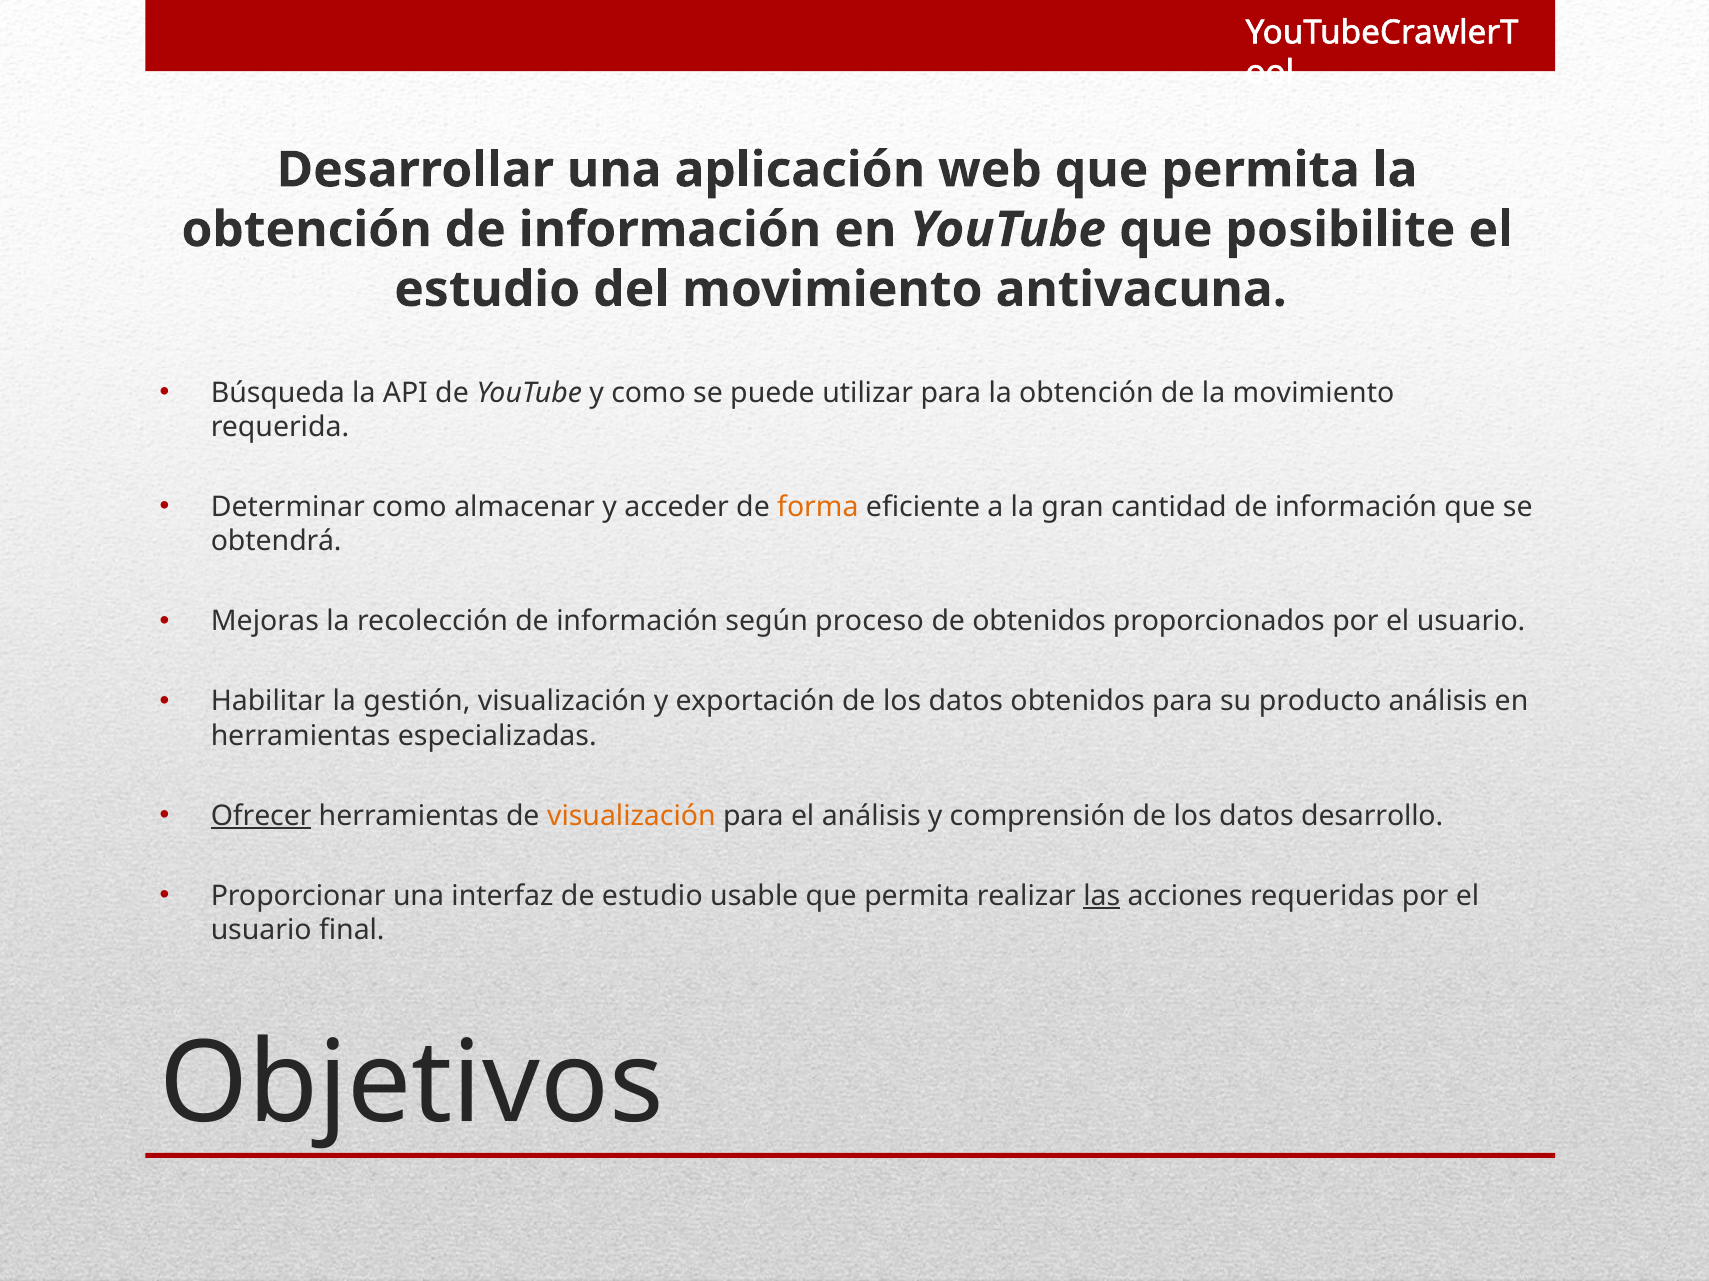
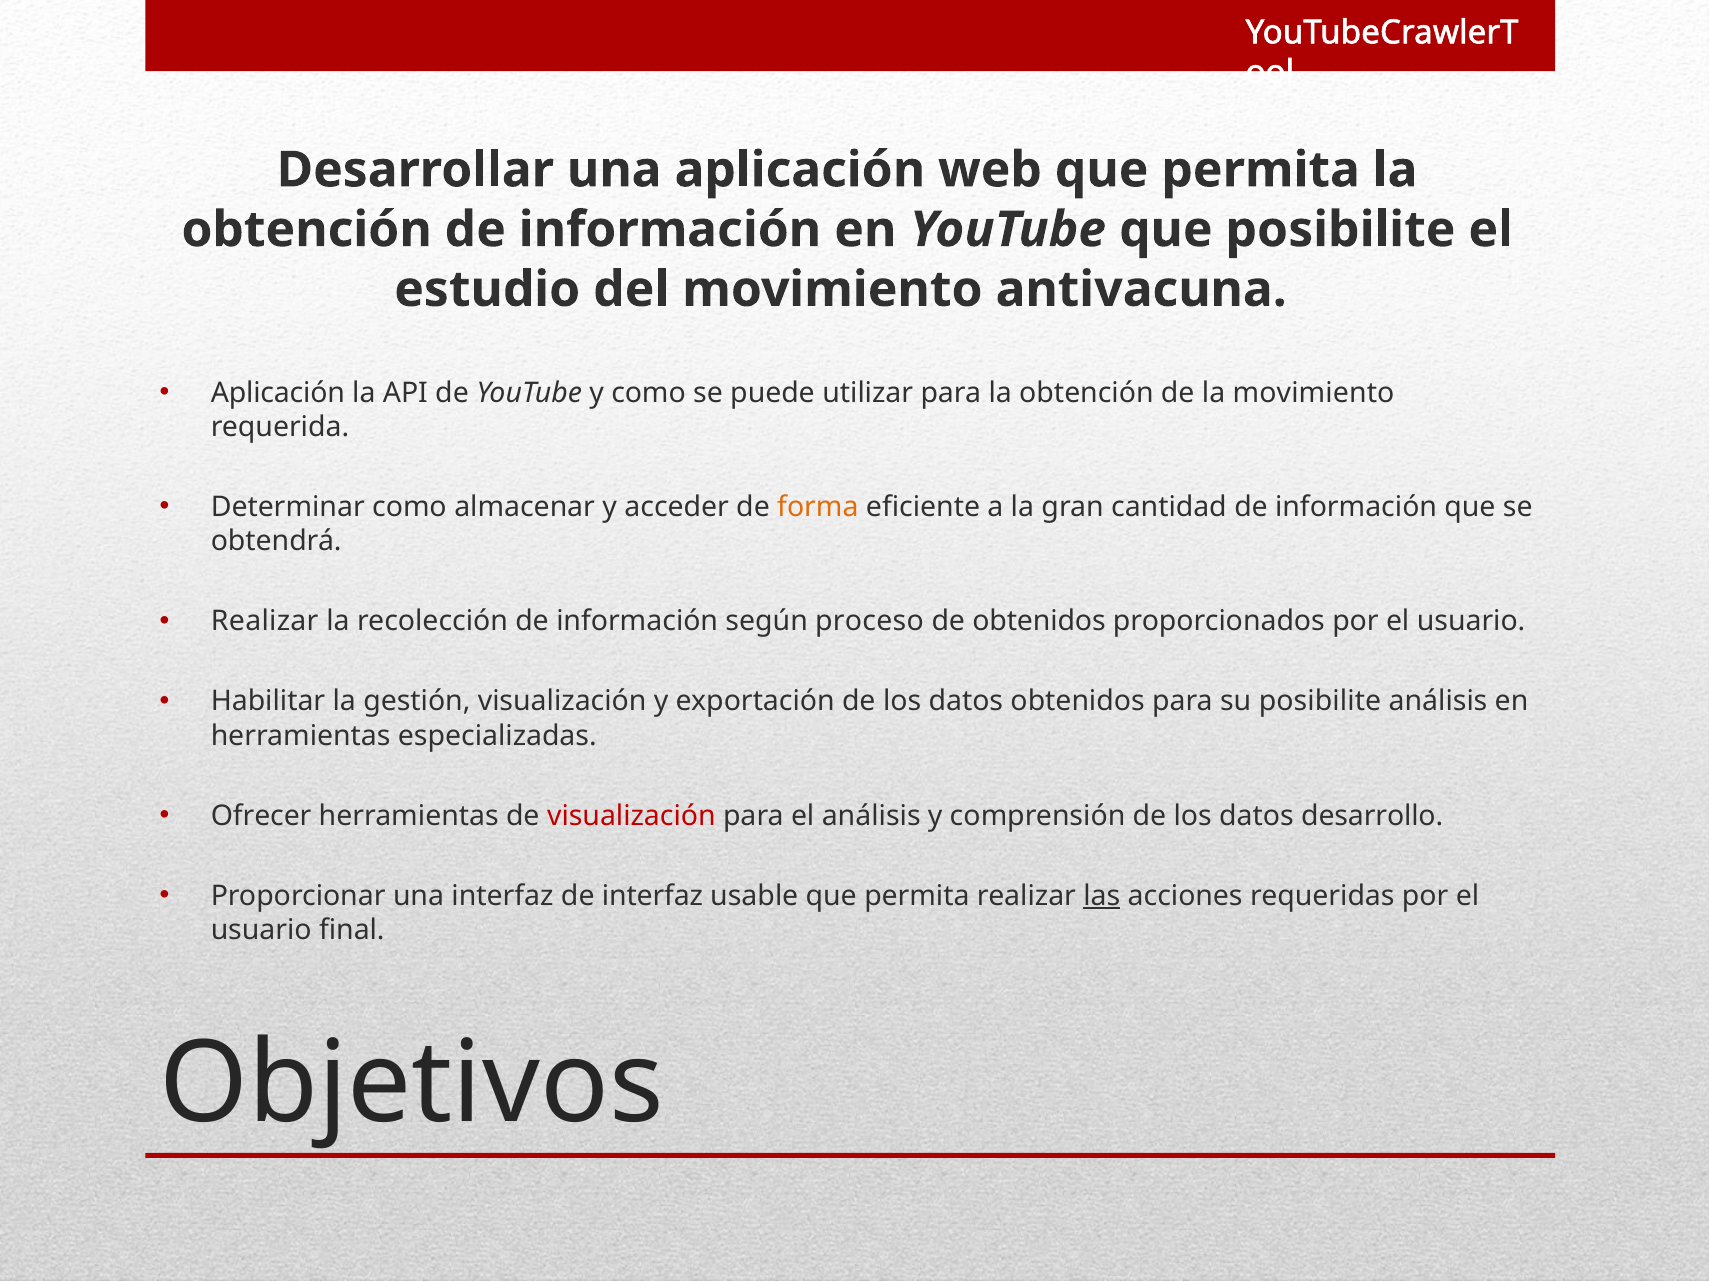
Búsqueda at (278, 393): Búsqueda -> Aplicación
Mejoras at (265, 622): Mejoras -> Realizar
su producto: producto -> posibilite
Ofrecer underline: present -> none
visualización at (631, 816) colour: orange -> red
de estudio: estudio -> interfaz
